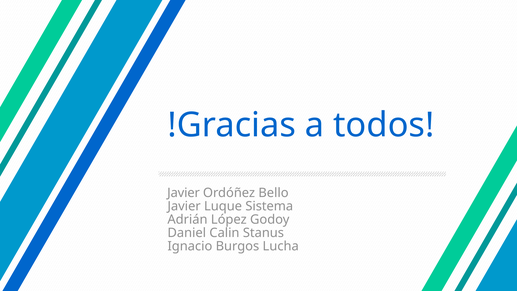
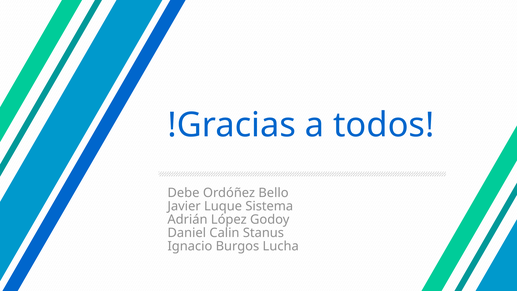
Javier at (184, 193): Javier -> Debe
